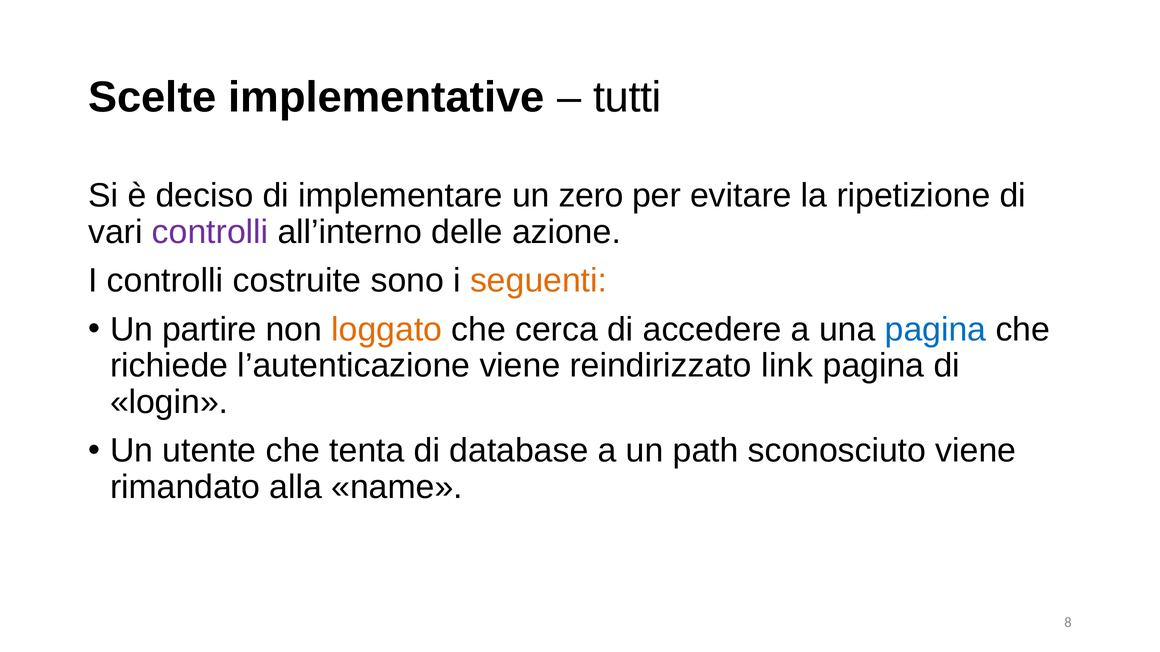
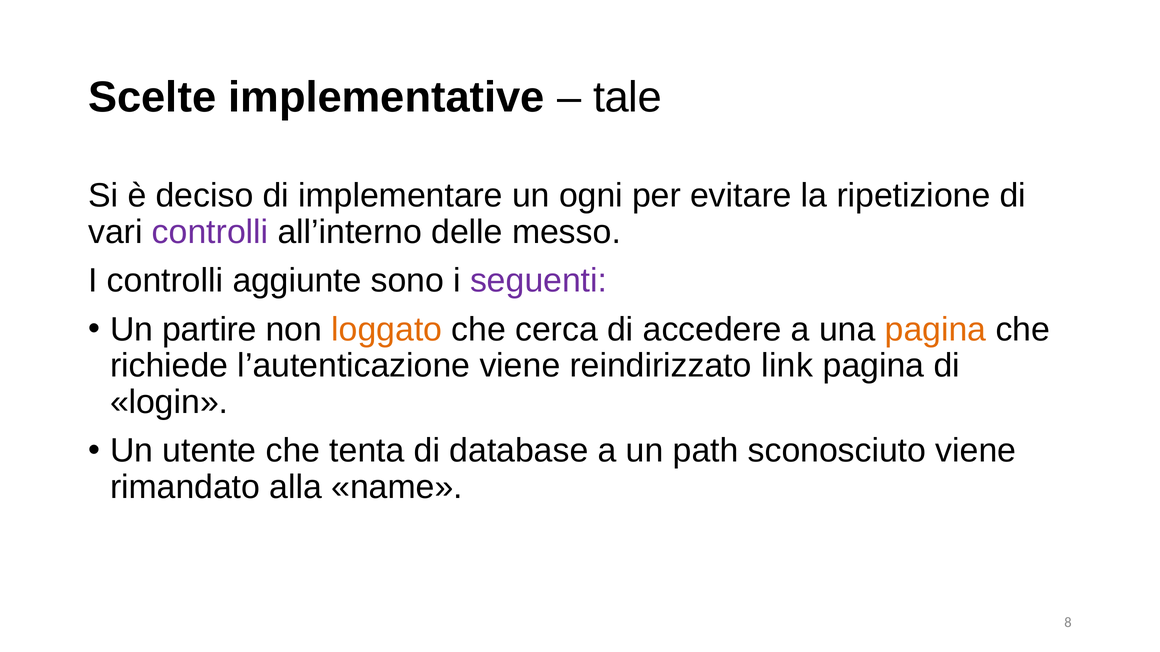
tutti: tutti -> tale
zero: zero -> ogni
azione: azione -> messo
costruite: costruite -> aggiunte
seguenti colour: orange -> purple
pagina at (936, 330) colour: blue -> orange
